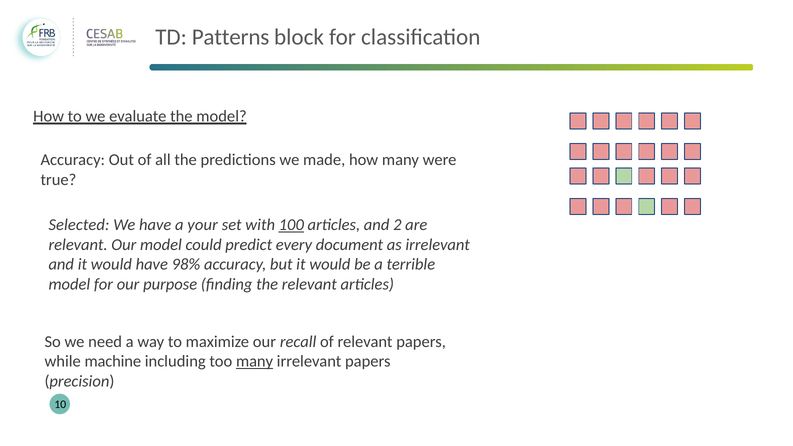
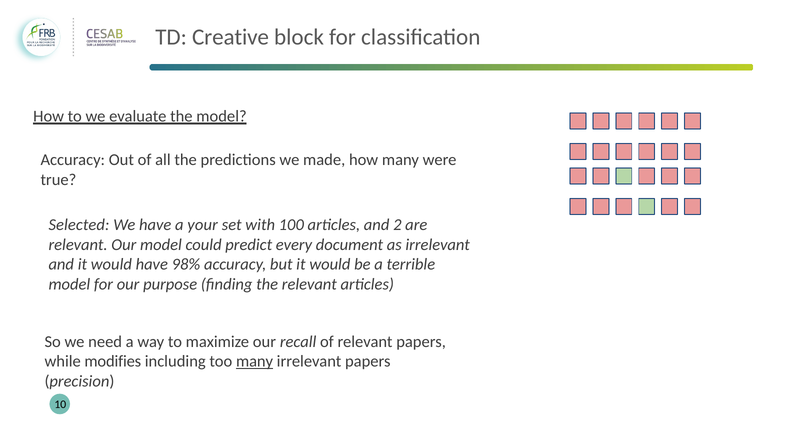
Patterns: Patterns -> Creative
100 underline: present -> none
machine: machine -> modifies
